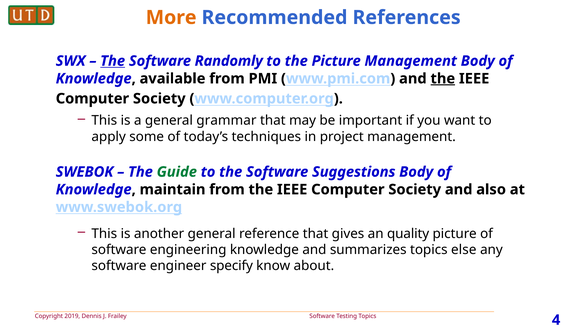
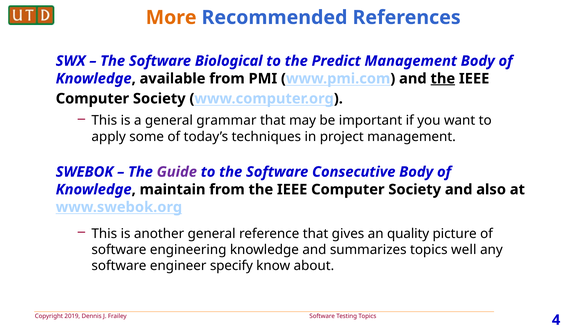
The at (113, 61) underline: present -> none
Randomly: Randomly -> Biological
the Picture: Picture -> Predict
Guide colour: green -> purple
Suggestions: Suggestions -> Consecutive
else: else -> well
